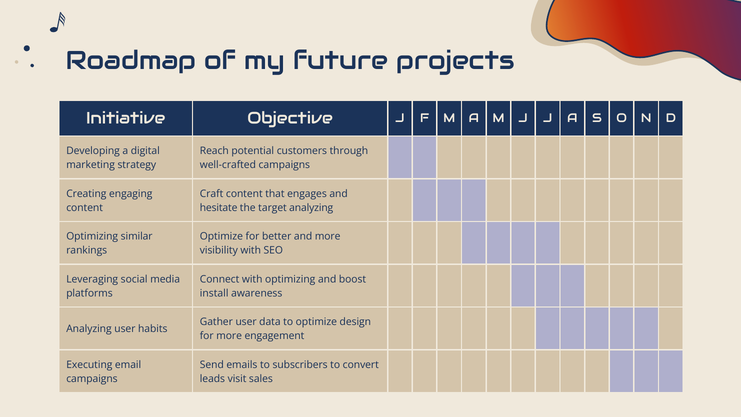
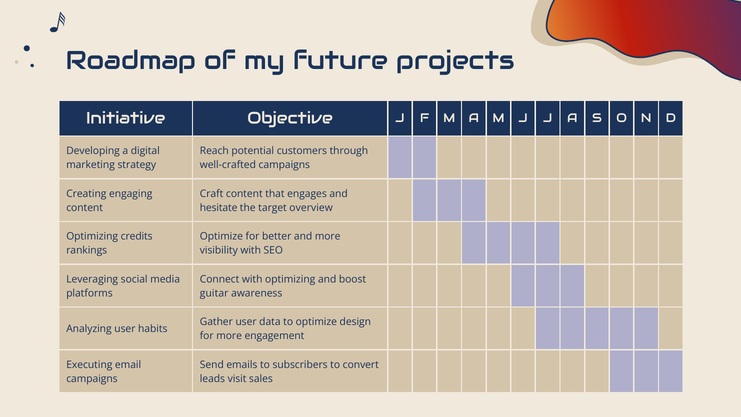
target analyzing: analyzing -> overview
similar: similar -> credits
install: install -> guitar
